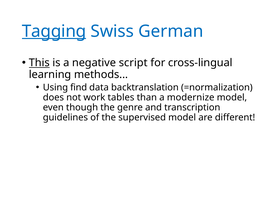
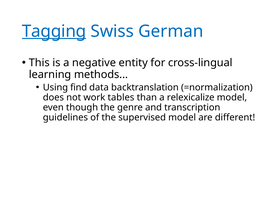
This underline: present -> none
script: script -> entity
modernize: modernize -> relexicalize
